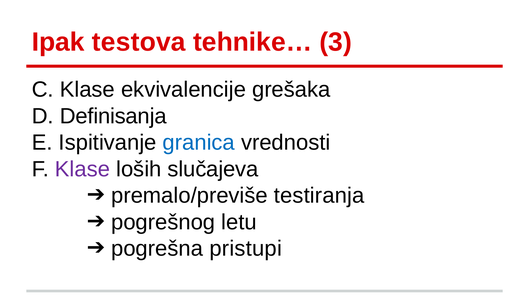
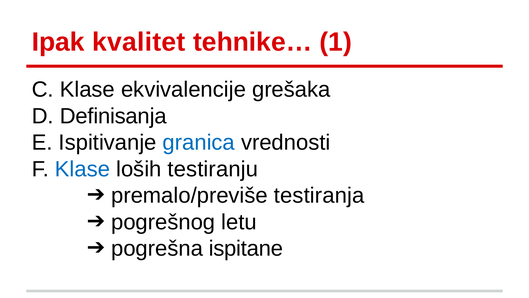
testova: testova -> kvalitet
3: 3 -> 1
Klase at (82, 169) colour: purple -> blue
slučajeva: slučajeva -> testiranju
pristupi: pristupi -> ispitane
